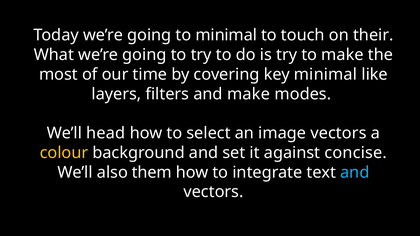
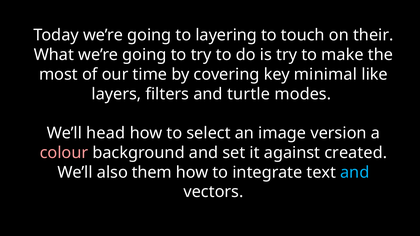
to minimal: minimal -> layering
and make: make -> turtle
image vectors: vectors -> version
colour colour: yellow -> pink
concise: concise -> created
